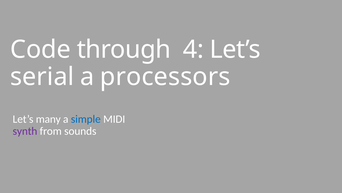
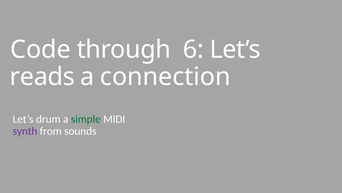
4: 4 -> 6
serial: serial -> reads
processors: processors -> connection
many: many -> drum
simple colour: blue -> green
